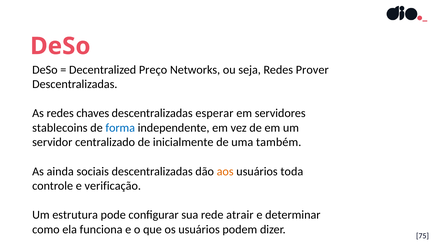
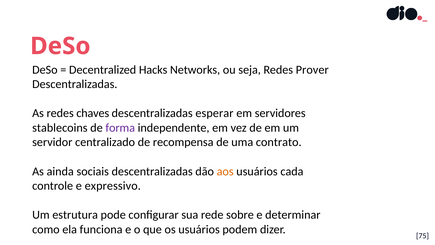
Preço: Preço -> Hacks
forma colour: blue -> purple
inicialmente: inicialmente -> recompensa
também: também -> contrato
toda: toda -> cada
verificação: verificação -> expressivo
atrair: atrair -> sobre
